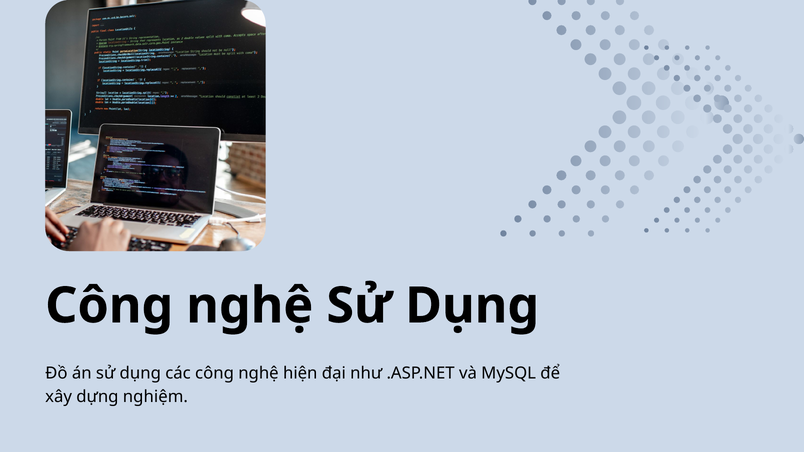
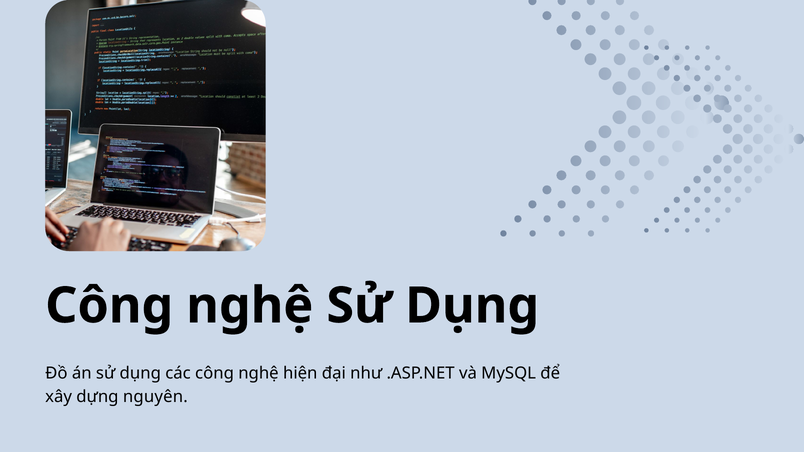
nghiệm: nghiệm -> nguyên
